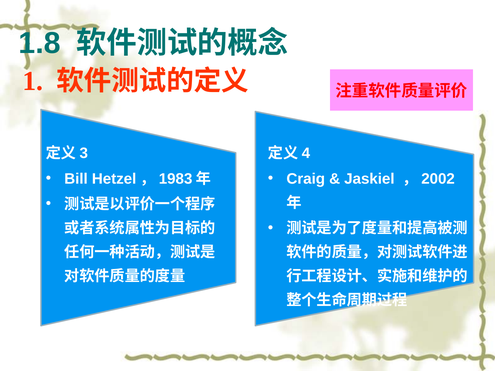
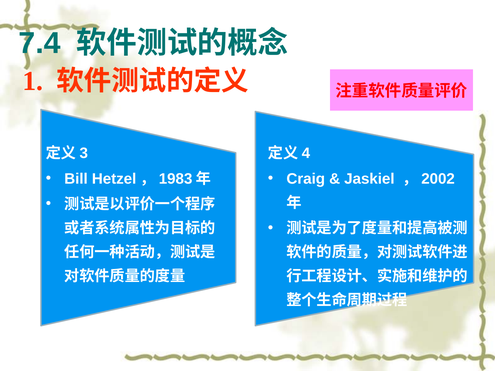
1.8: 1.8 -> 7.4
